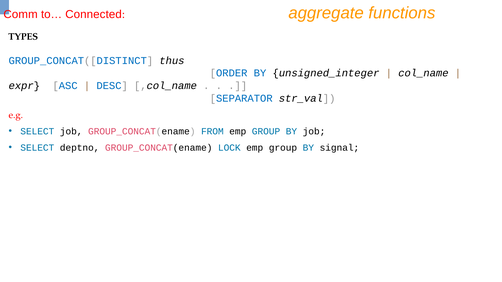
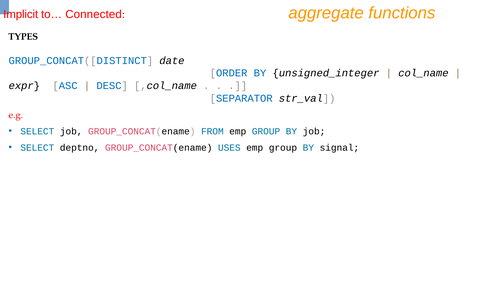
Comm: Comm -> Implicit
thus: thus -> date
LOCK: LOCK -> USES
